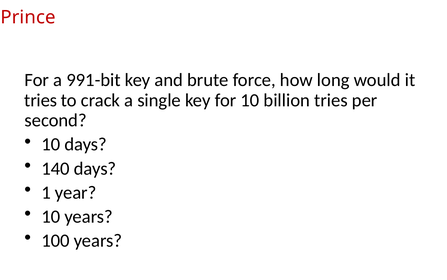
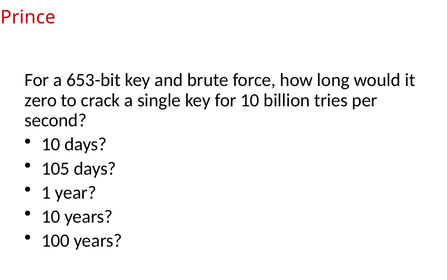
991-bit: 991-bit -> 653-bit
tries at (41, 100): tries -> zero
140: 140 -> 105
